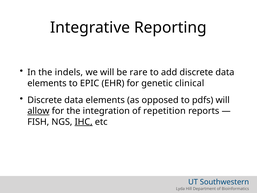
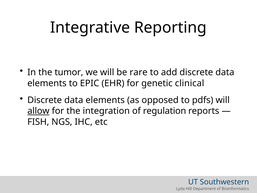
indels: indels -> tumor
repetition: repetition -> regulation
IHC underline: present -> none
